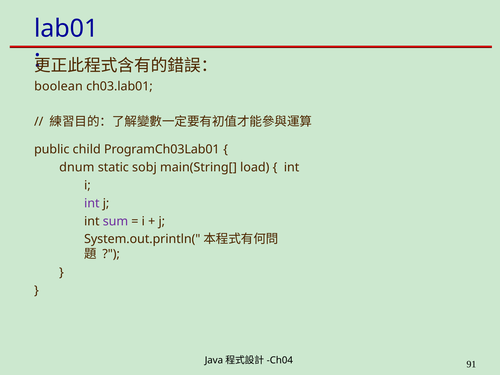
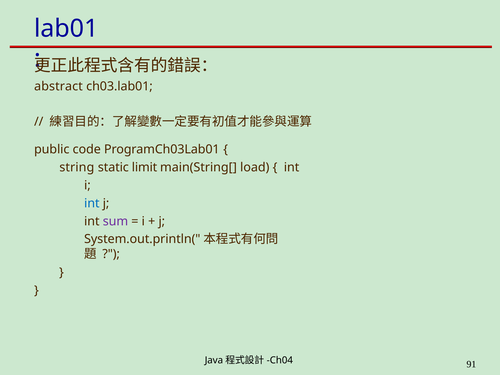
boolean: boolean -> abstract
child: child -> code
dnum: dnum -> string
sobj: sobj -> limit
int at (92, 204) colour: purple -> blue
